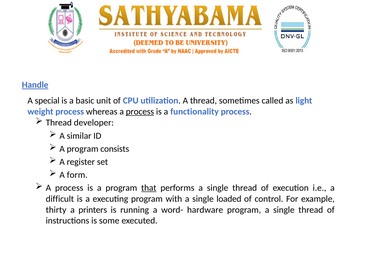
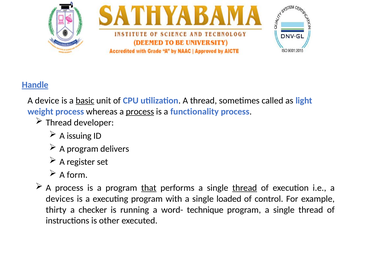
special: special -> device
basic underline: none -> present
similar: similar -> issuing
consists: consists -> delivers
thread at (245, 188) underline: none -> present
difficult: difficult -> devices
printers: printers -> checker
hardware: hardware -> technique
some: some -> other
